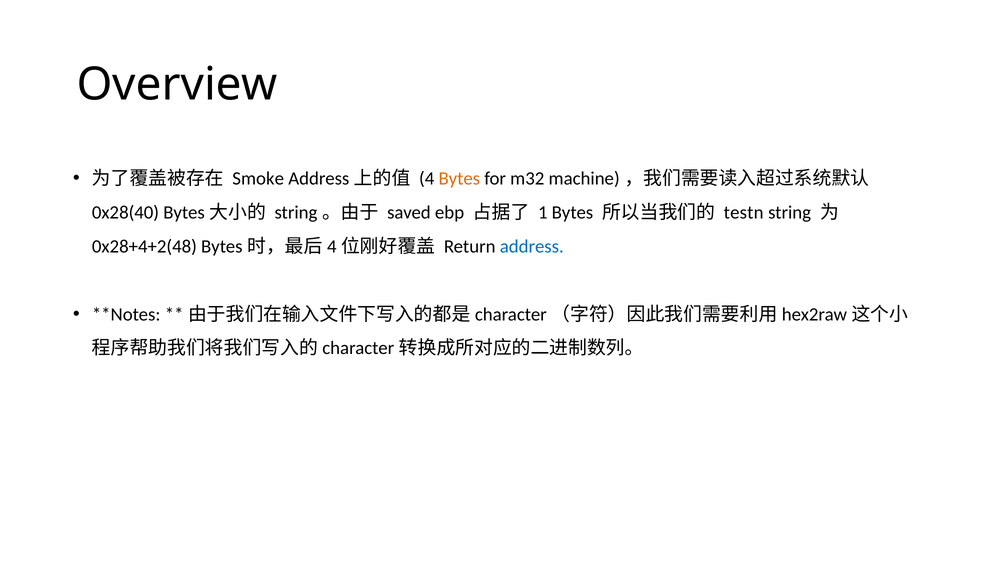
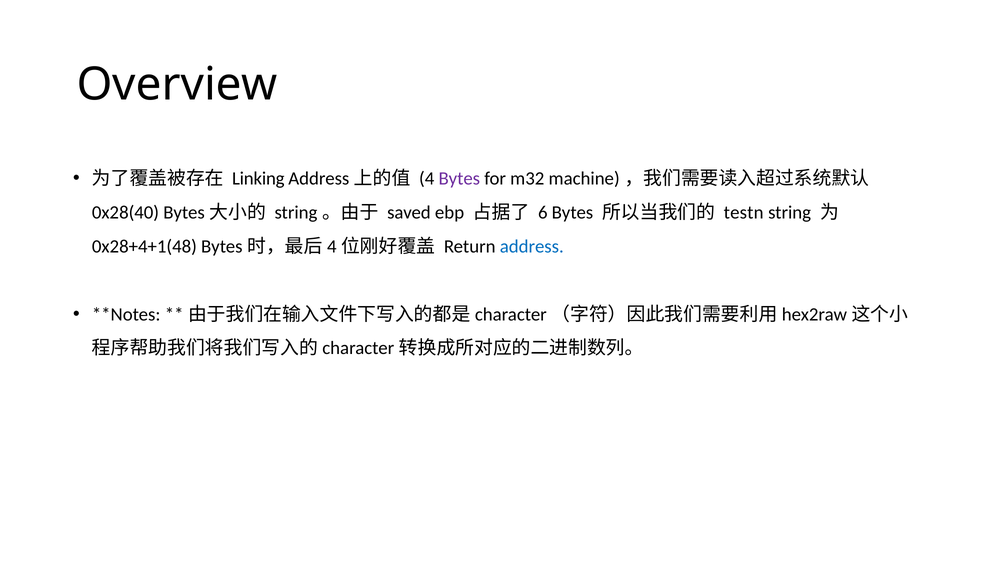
Smoke: Smoke -> Linking
Bytes at (459, 179) colour: orange -> purple
1: 1 -> 6
0x28+4+2(48: 0x28+4+2(48 -> 0x28+4+1(48
